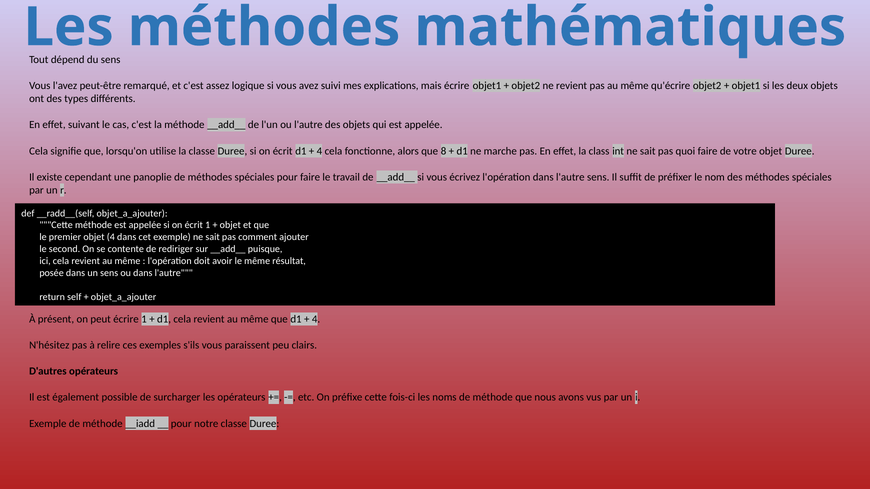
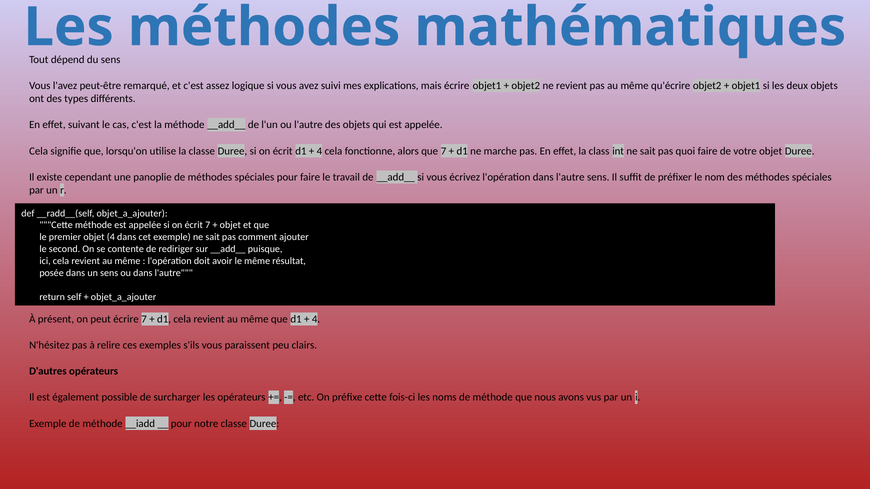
que 8: 8 -> 7
écrit 1: 1 -> 7
écrire 1: 1 -> 7
